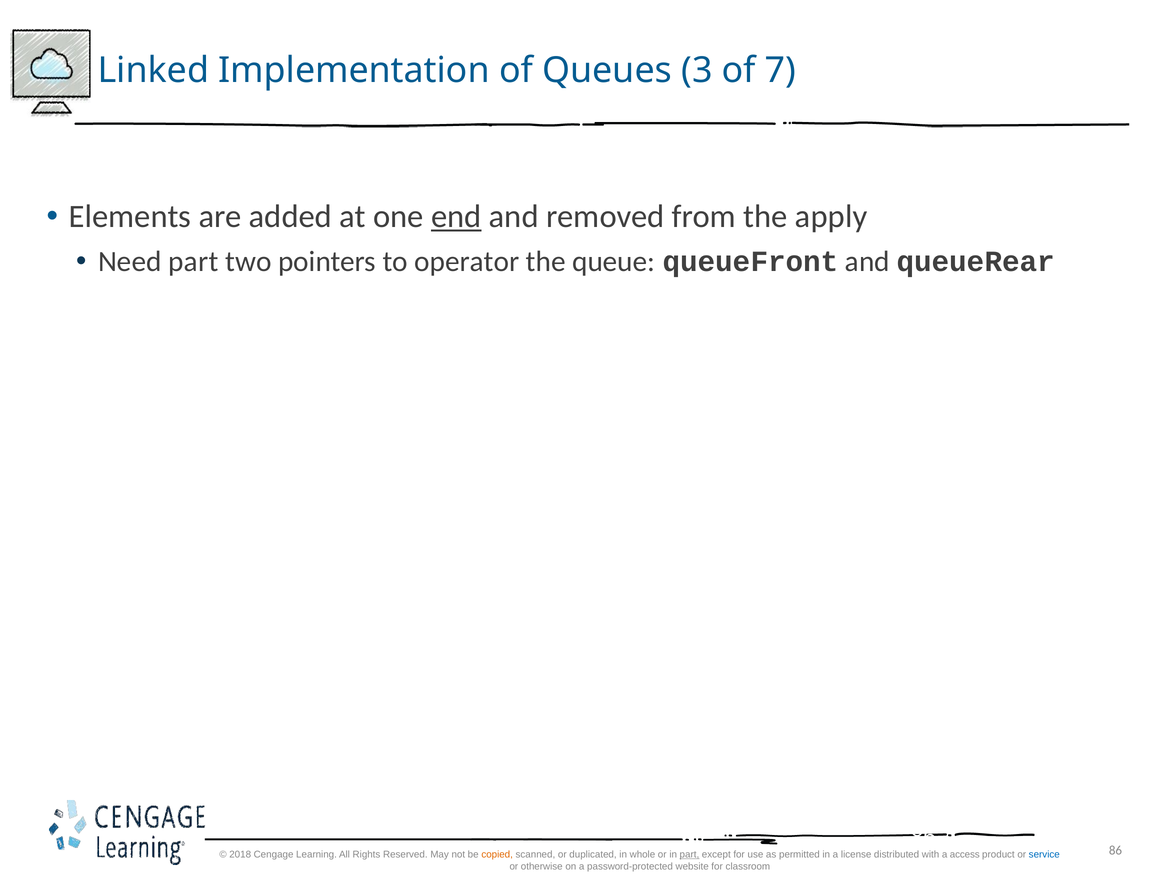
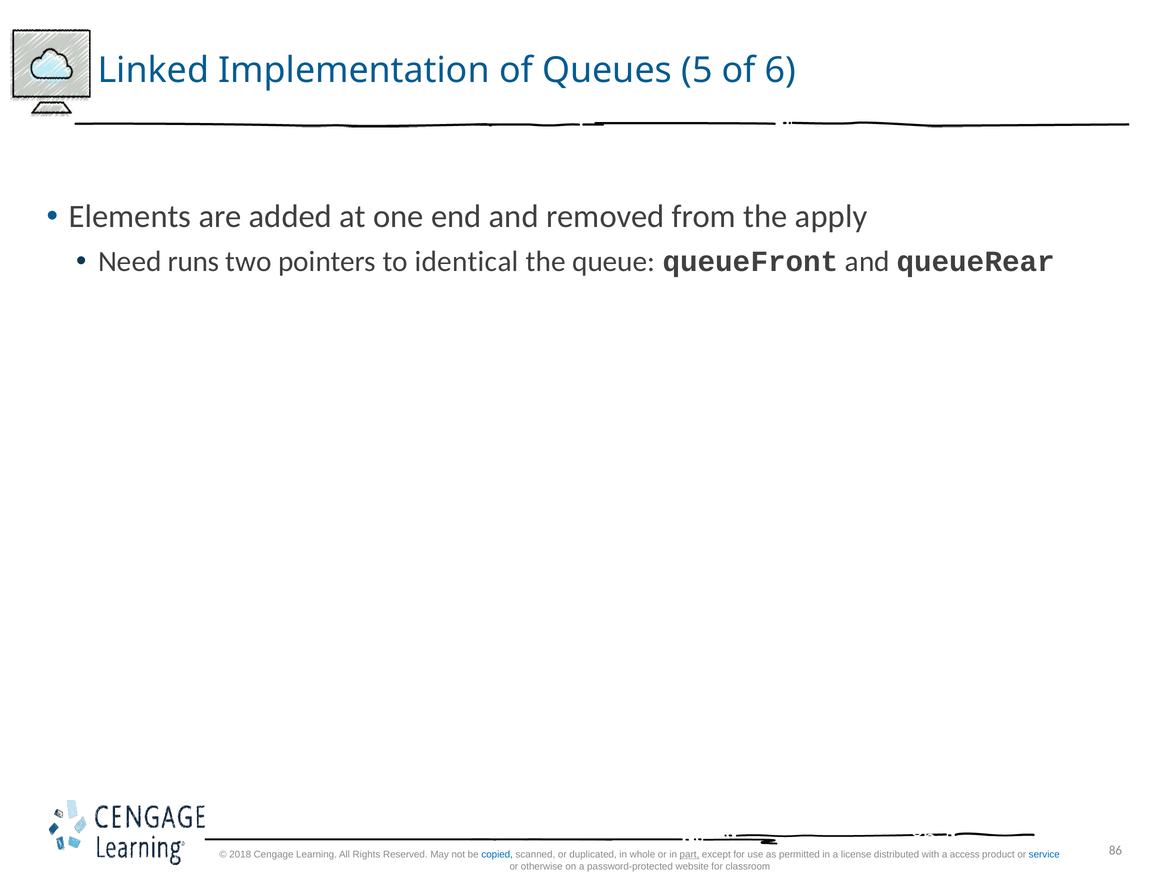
3: 3 -> 5
7: 7 -> 6
end underline: present -> none
Need part: part -> runs
operator: operator -> identical
copied colour: orange -> blue
